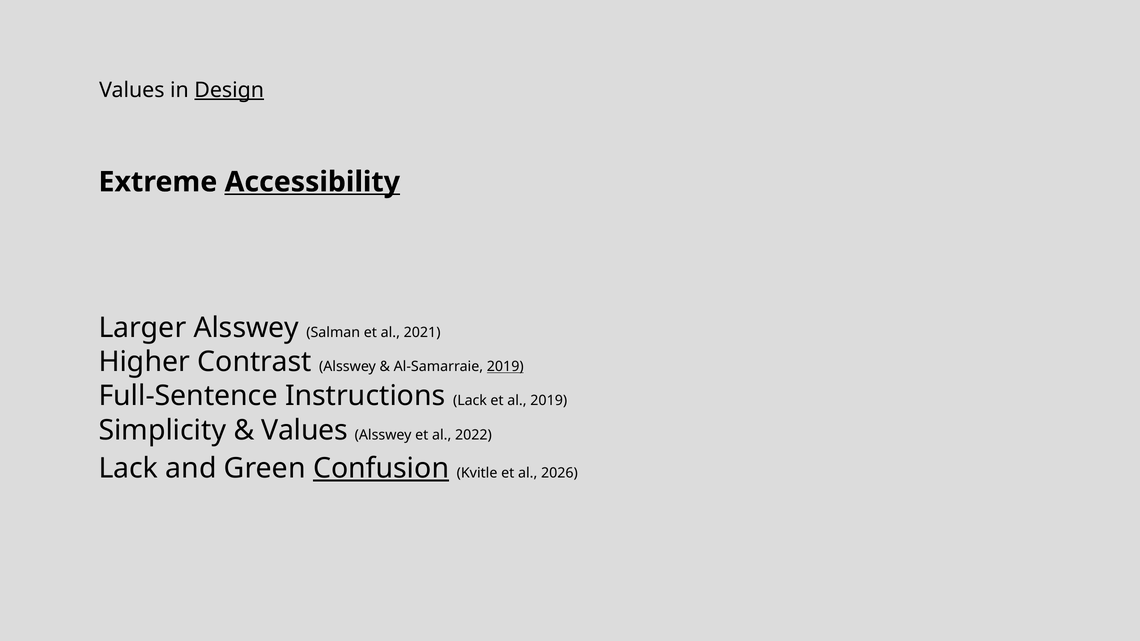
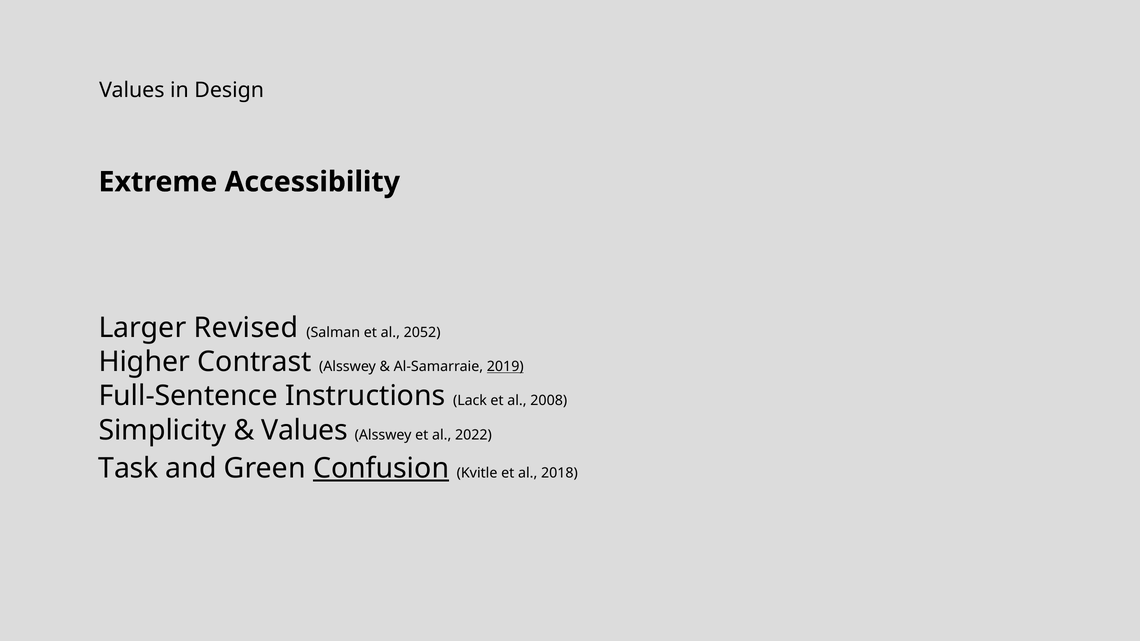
Design underline: present -> none
Accessibility underline: present -> none
Larger Alsswey: Alsswey -> Revised
2021: 2021 -> 2052
al 2019: 2019 -> 2008
Lack at (128, 468): Lack -> Task
2026: 2026 -> 2018
